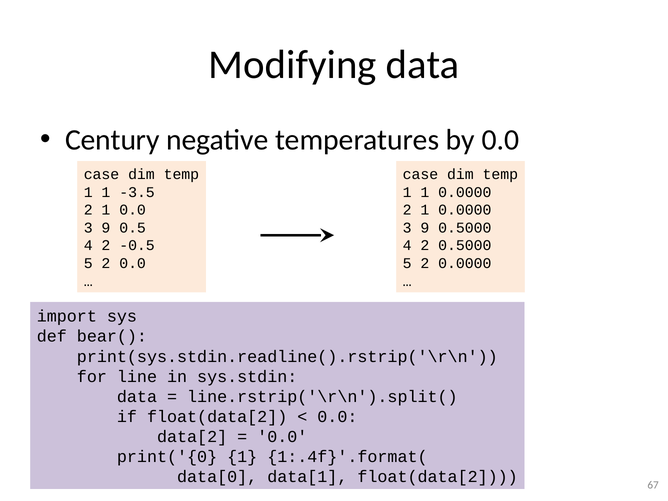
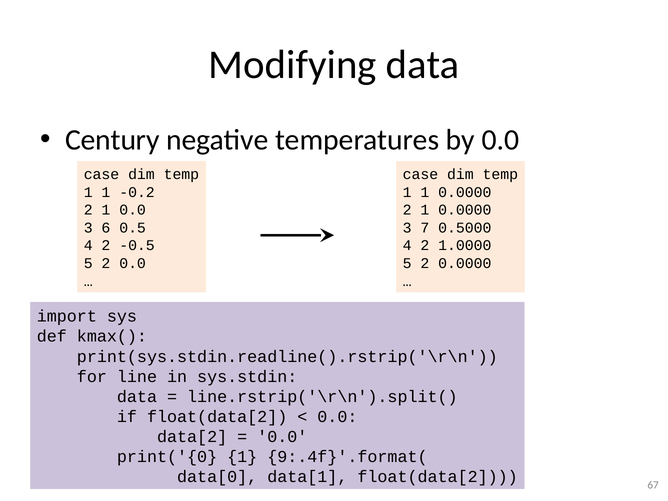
-3.5: -3.5 -> -0.2
9 at (106, 228): 9 -> 6
9 at (425, 228): 9 -> 7
2 0.5000: 0.5000 -> 1.0000
bear(: bear( -> kmax(
1:.4f}'.format(: 1:.4f}'.format( -> 9:.4f}'.format(
